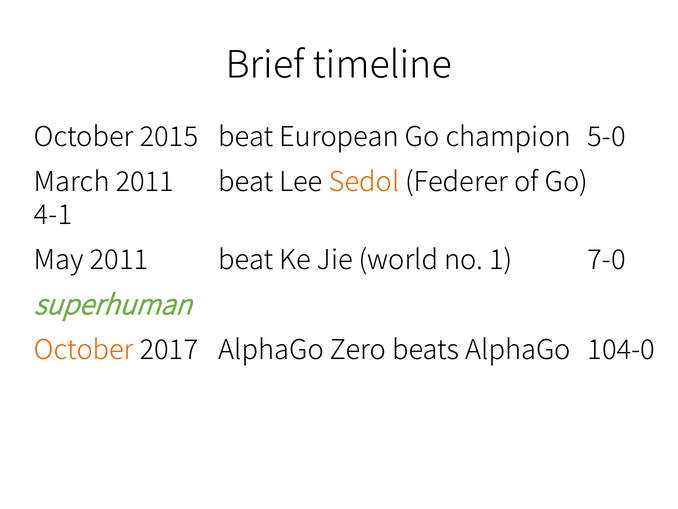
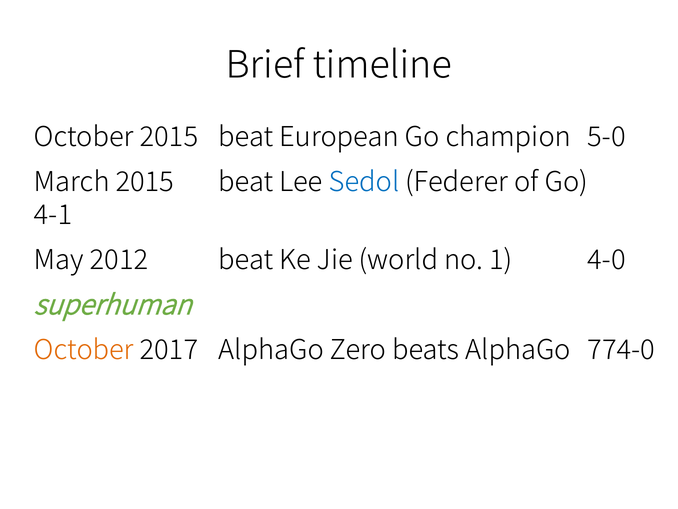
March 2011: 2011 -> 2015
Sedol colour: orange -> blue
May 2011: 2011 -> 2012
7-0: 7-0 -> 4-0
104-0: 104-0 -> 774-0
